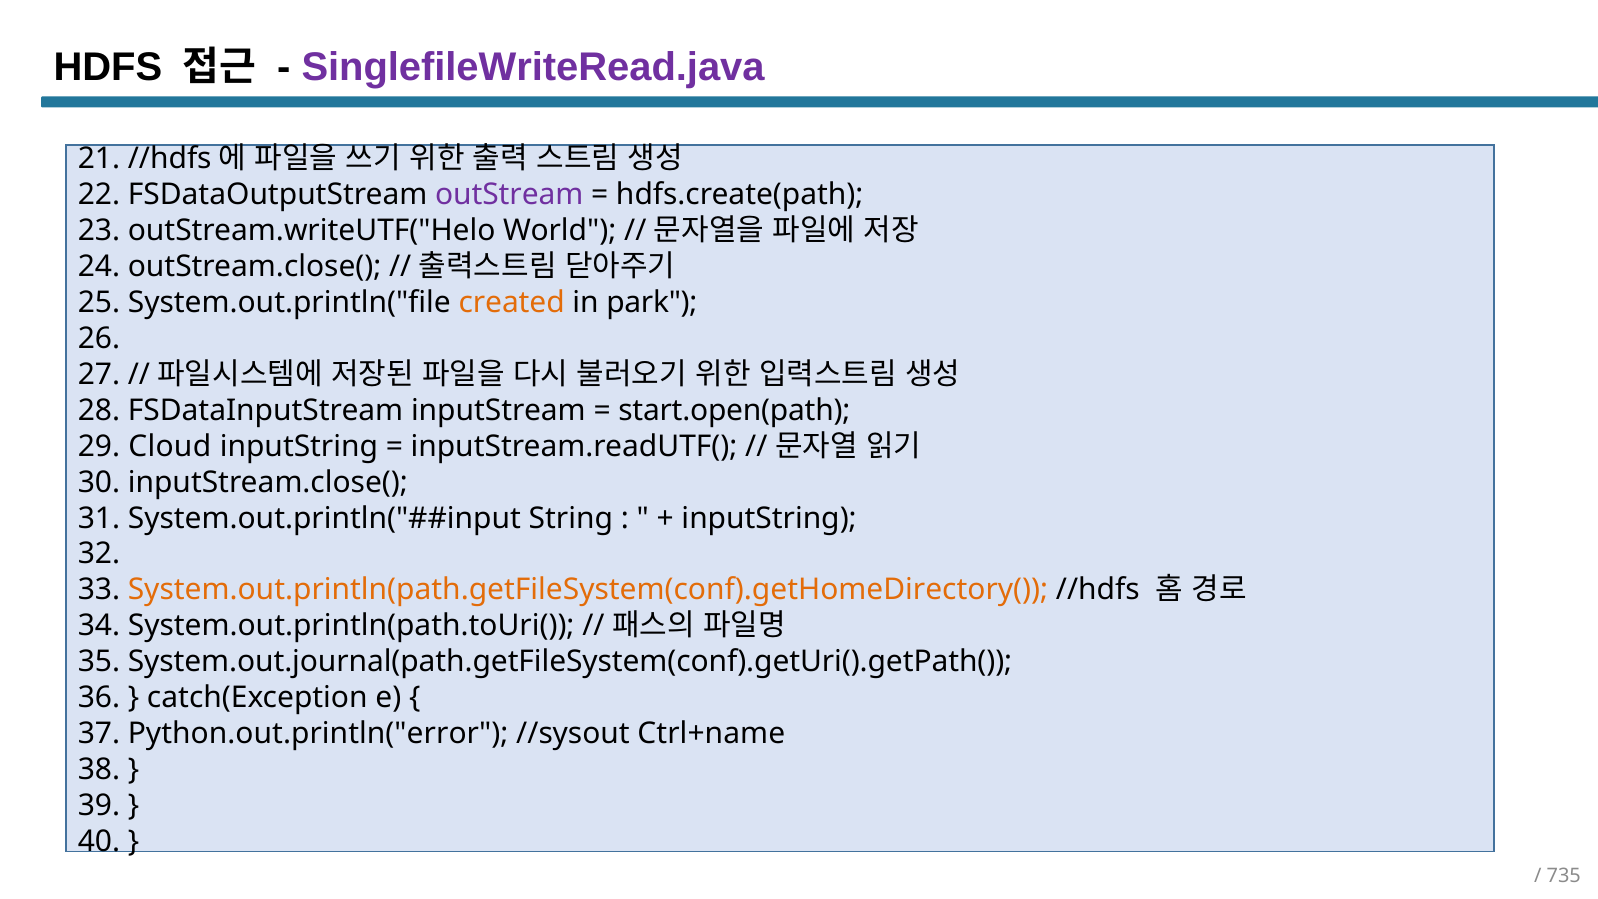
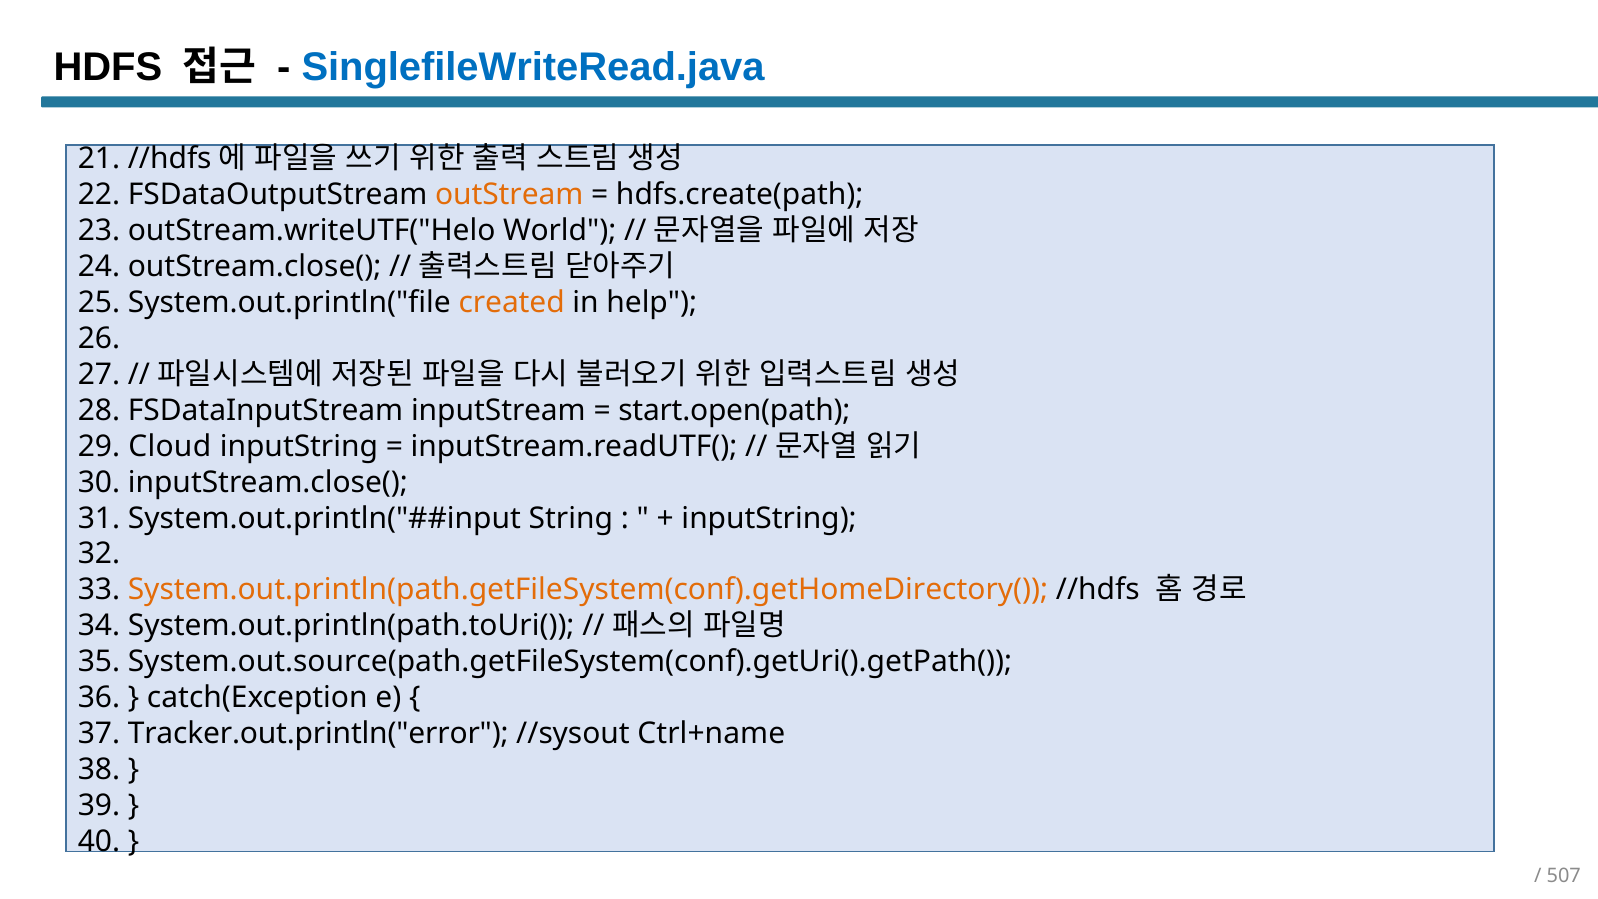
SinglefileWriteRead.java colour: purple -> blue
outStream colour: purple -> orange
park: park -> help
System.out.journal(path.getFileSystem(conf).getUri().getPath(: System.out.journal(path.getFileSystem(conf).getUri().getPath( -> System.out.source(path.getFileSystem(conf).getUri().getPath(
Python.out.println("error: Python.out.println("error -> Tracker.out.println("error
735: 735 -> 507
